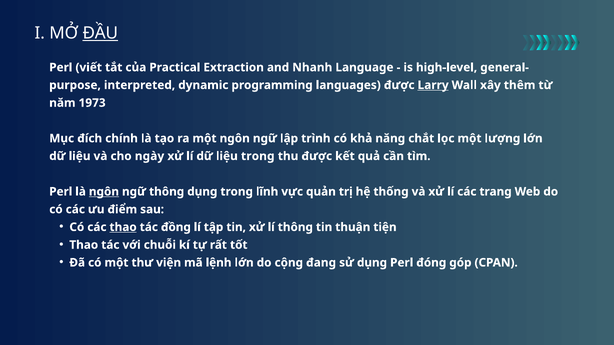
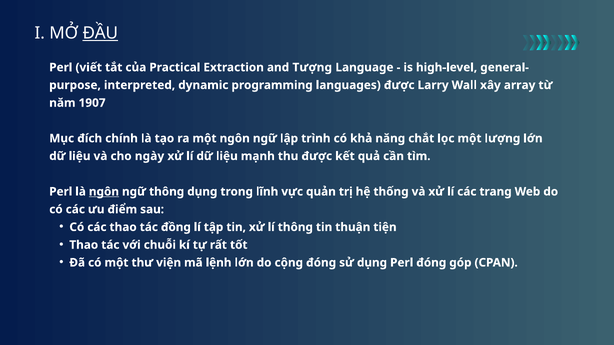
Nhanh: Nhanh -> Tượng
Larry underline: present -> none
thêm: thêm -> array
1973: 1973 -> 1907
trong at (258, 156): trong -> mạnh
thao at (123, 227) underline: present -> none
cộng đang: đang -> đóng
